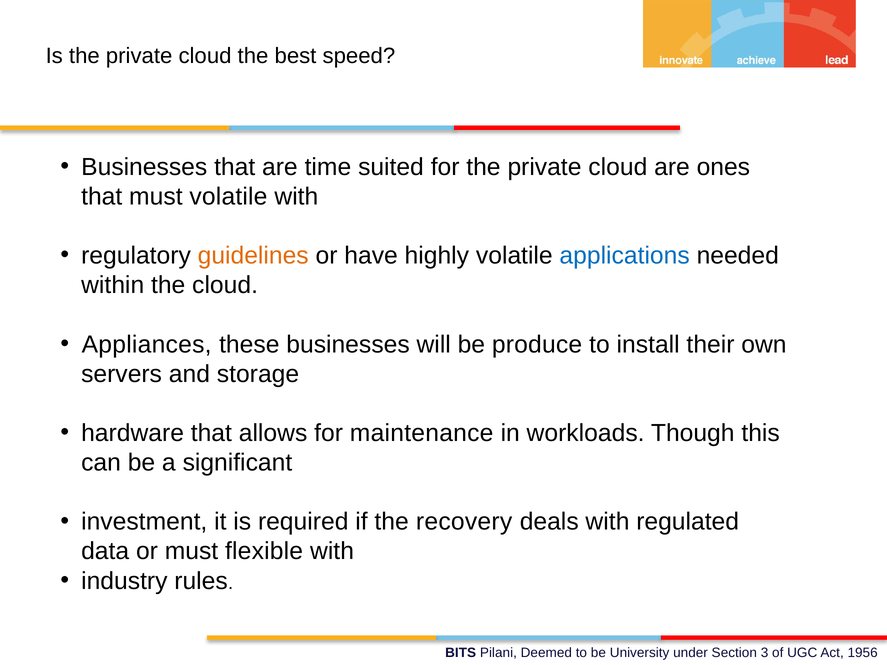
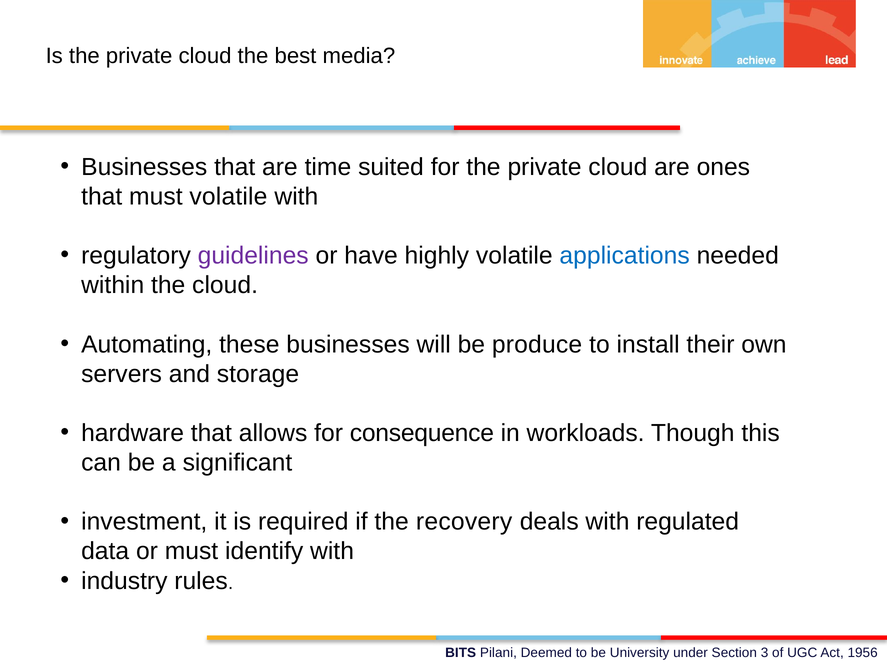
speed: speed -> media
guidelines colour: orange -> purple
Appliances: Appliances -> Automating
maintenance: maintenance -> consequence
flexible: flexible -> identify
